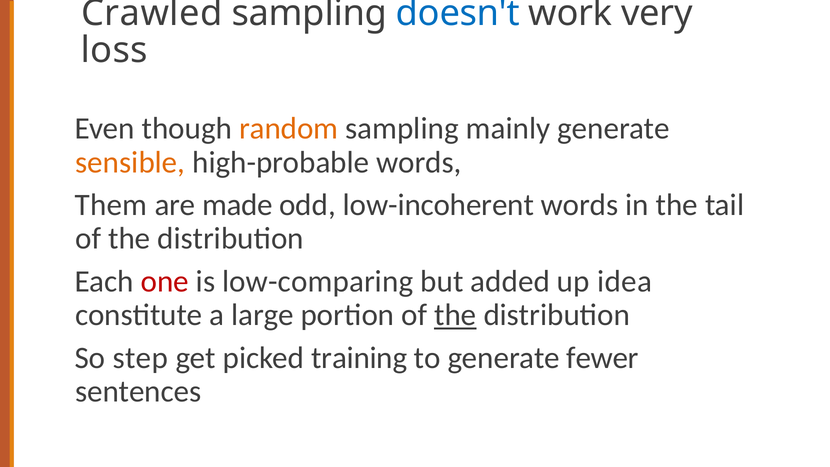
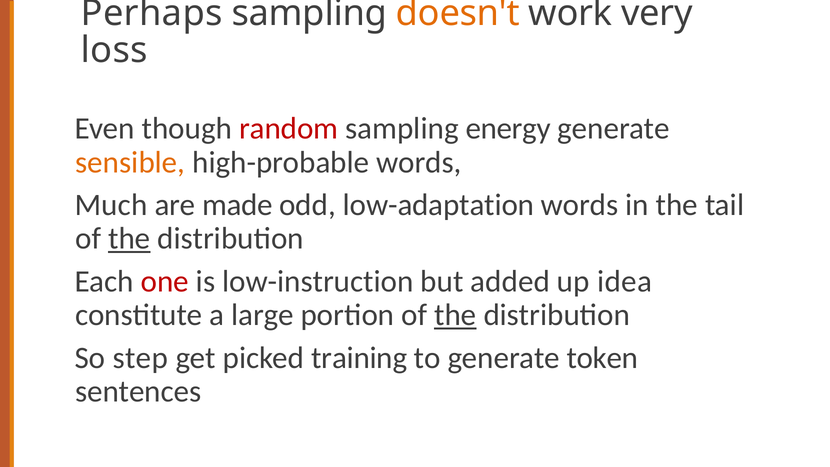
Crawled: Crawled -> Perhaps
doesn't colour: blue -> orange
random colour: orange -> red
mainly: mainly -> energy
Them: Them -> Much
low-incoherent: low-incoherent -> low-adaptation
the at (129, 239) underline: none -> present
low-comparing: low-comparing -> low-instruction
fewer: fewer -> token
